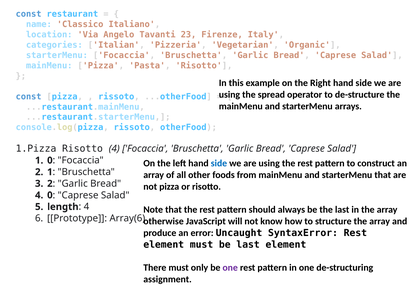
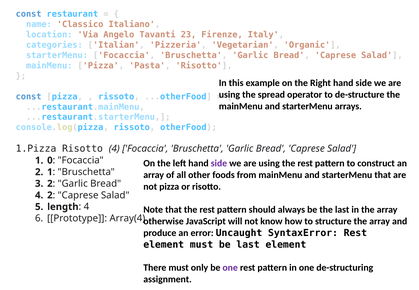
side at (219, 163) colour: blue -> purple
4 0: 0 -> 2
Array(6: Array(6 -> Array(4
